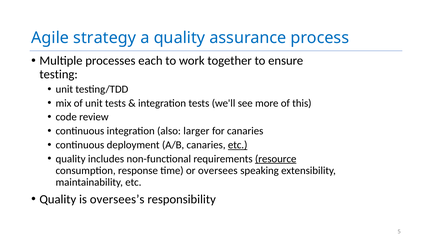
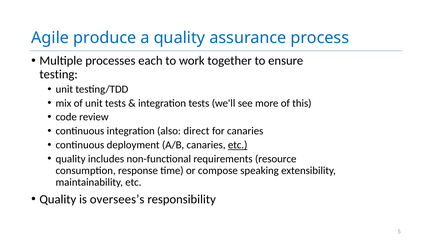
strategy: strategy -> produce
larger: larger -> direct
resource underline: present -> none
oversees: oversees -> compose
